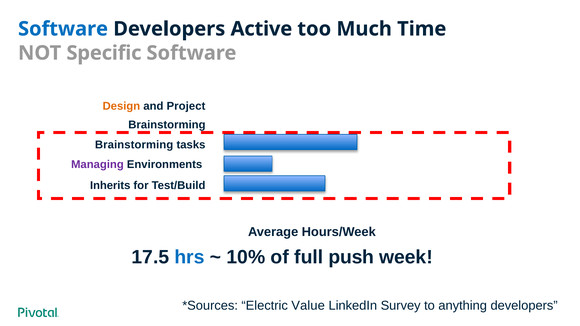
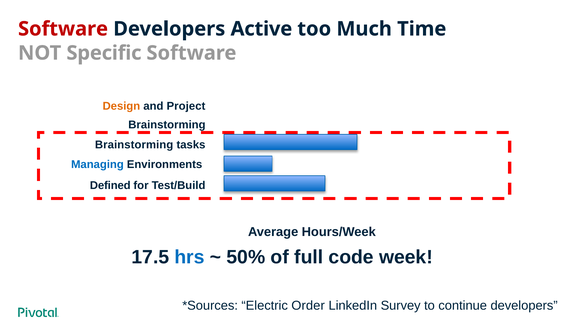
Software at (63, 29) colour: blue -> red
Managing colour: purple -> blue
Inherits: Inherits -> Defined
10%: 10% -> 50%
push: push -> code
Value: Value -> Order
anything: anything -> continue
